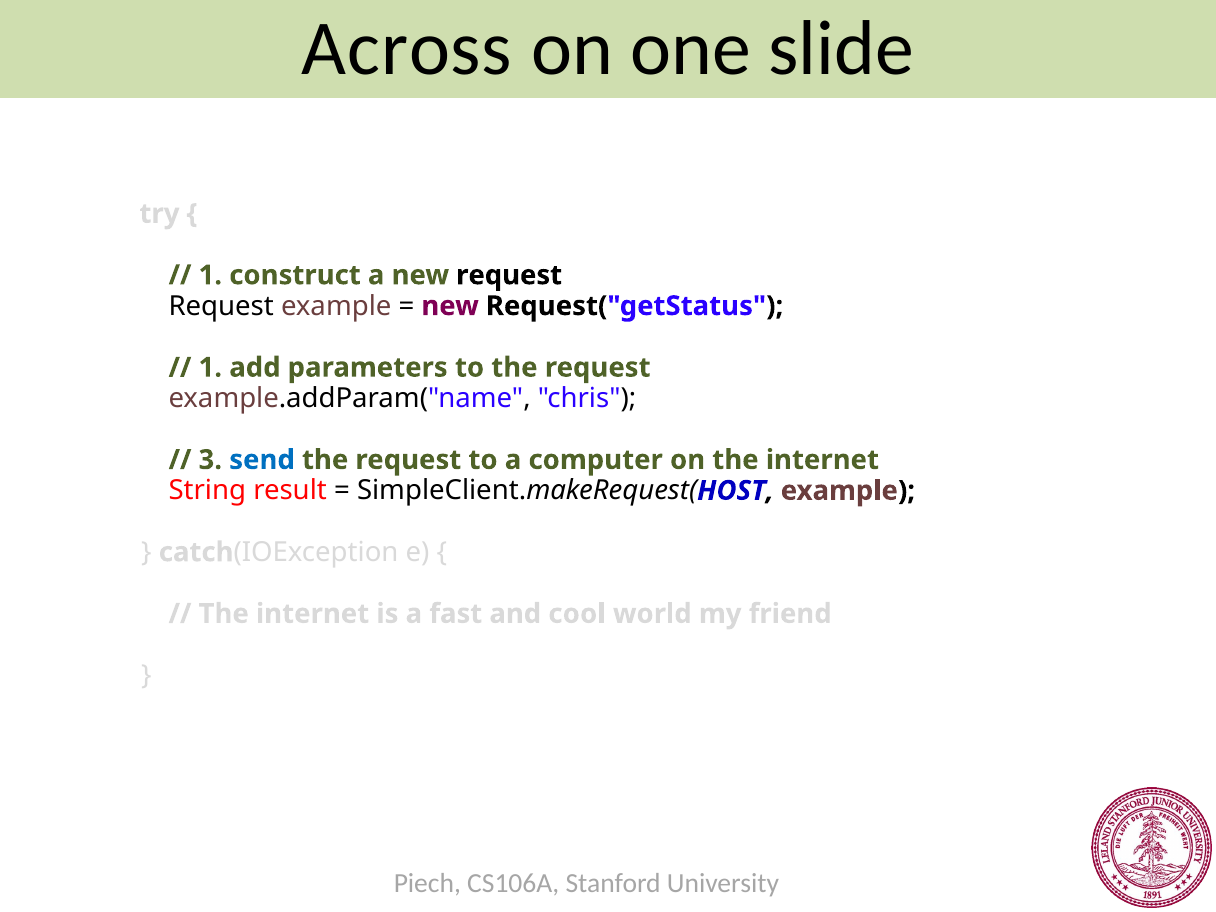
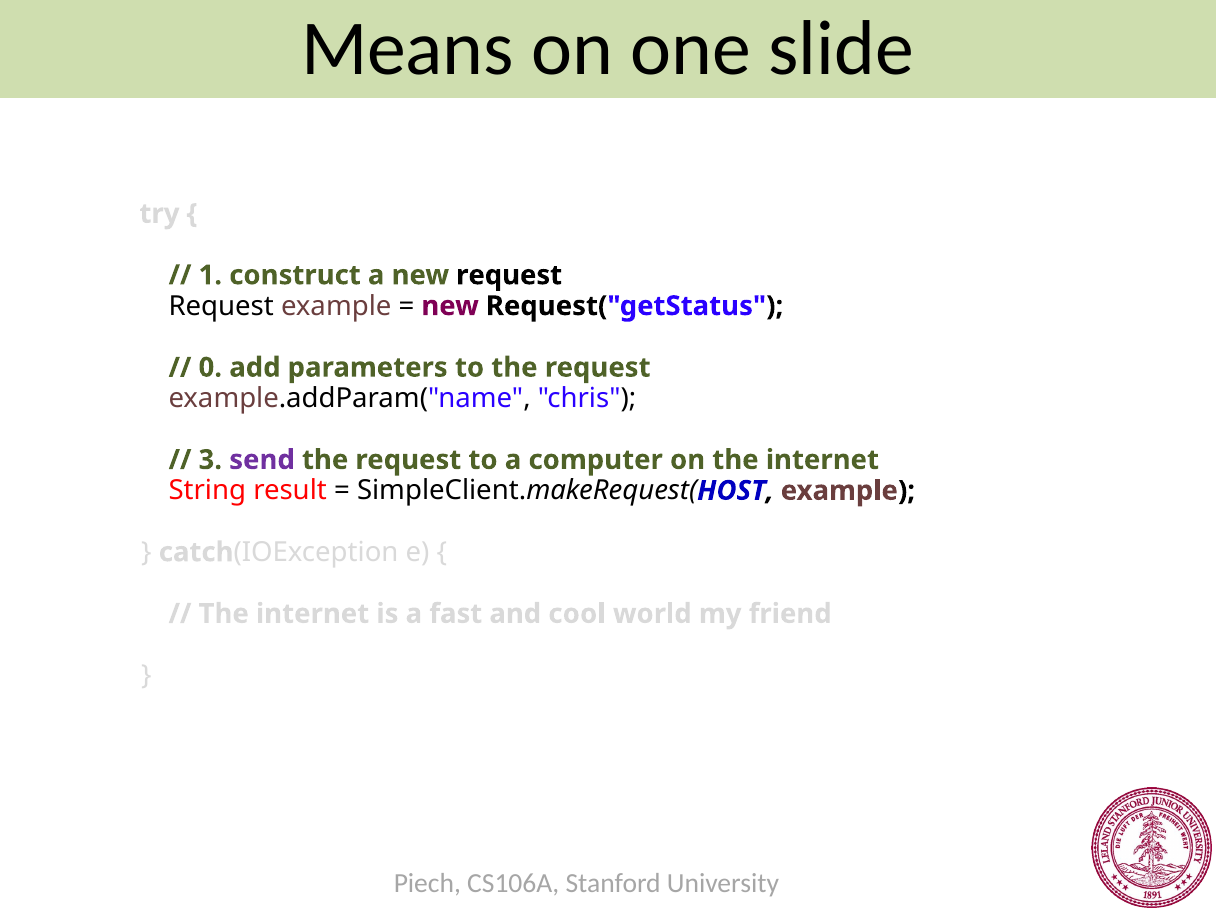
Across: Across -> Means
1 at (210, 367): 1 -> 0
send colour: blue -> purple
